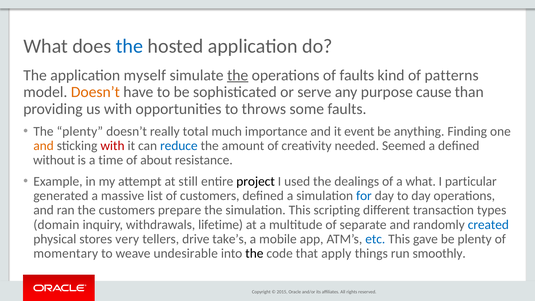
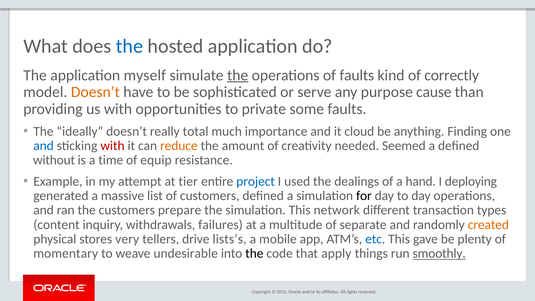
patterns: patterns -> correctly
throws: throws -> private
The plenty: plenty -> ideally
event: event -> cloud
and at (44, 146) colour: orange -> blue
reduce colour: blue -> orange
about: about -> equip
still: still -> tier
project colour: black -> blue
a what: what -> hand
particular: particular -> deploying
for colour: blue -> black
scripting: scripting -> network
domain: domain -> content
lifetime: lifetime -> failures
created colour: blue -> orange
take’s: take’s -> lists’s
smoothly underline: none -> present
